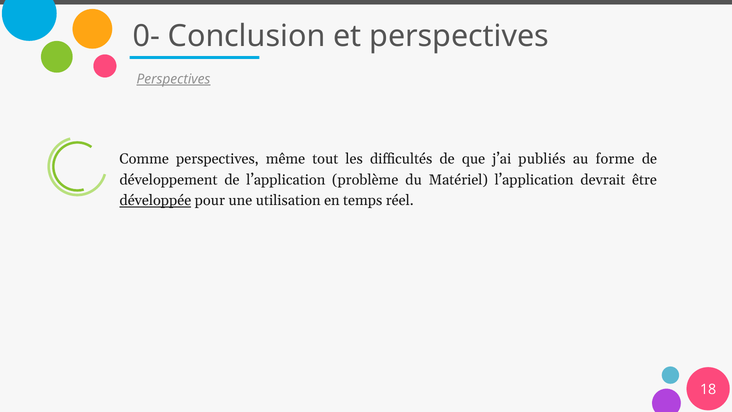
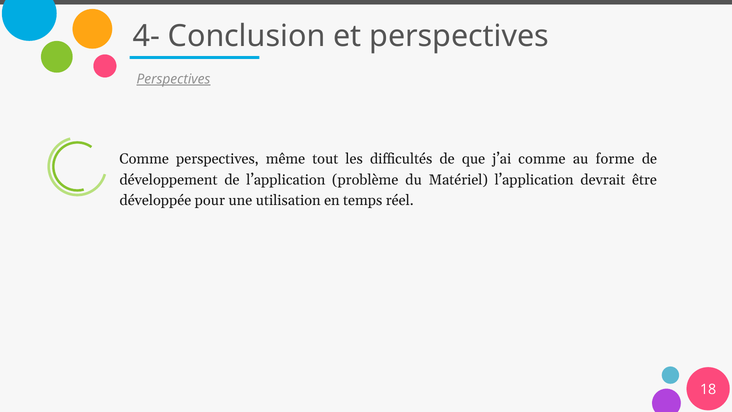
0-: 0- -> 4-
j’ai publiés: publiés -> comme
développée underline: present -> none
